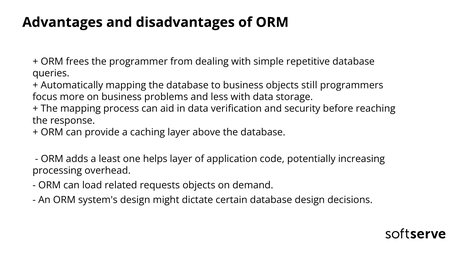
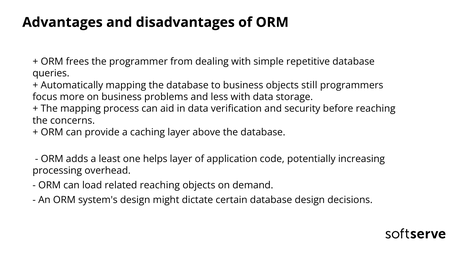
response: response -> concerns
related requests: requests -> reaching
